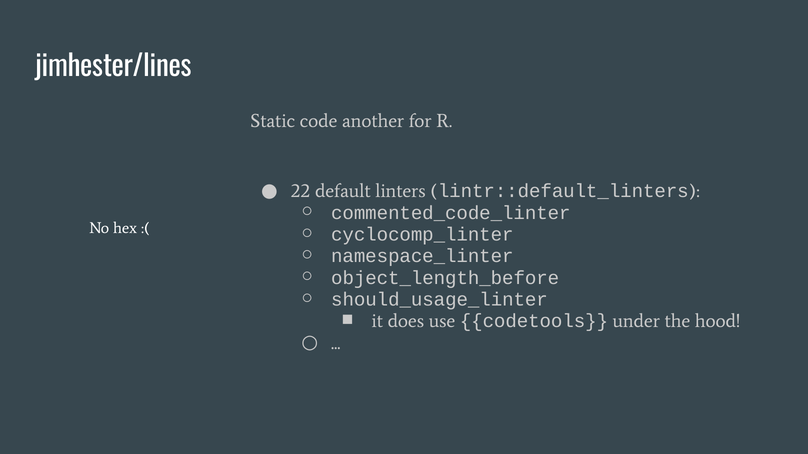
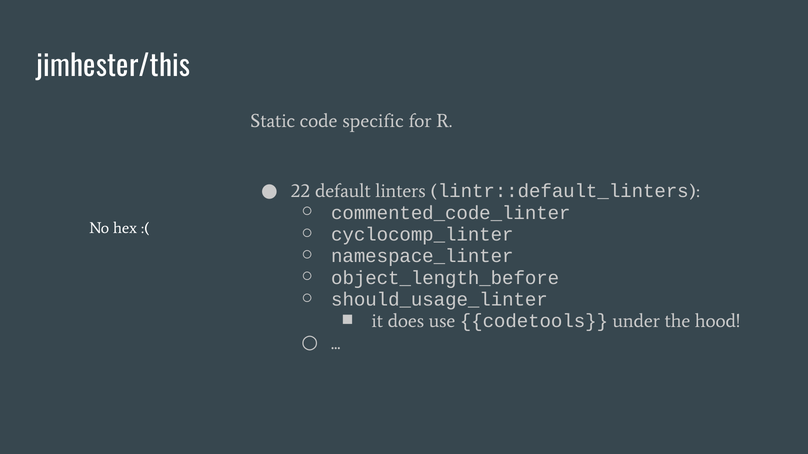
jimhester/lines: jimhester/lines -> jimhester/this
another: another -> specific
